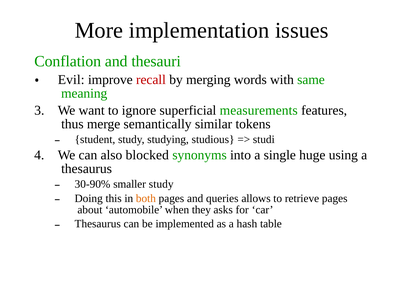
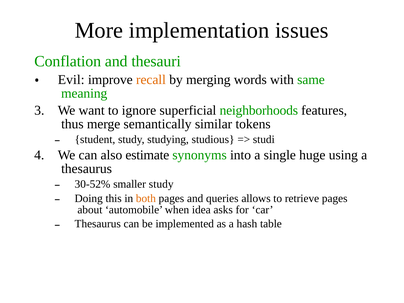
recall colour: red -> orange
measurements: measurements -> neighborhoods
blocked: blocked -> estimate
30-90%: 30-90% -> 30-52%
they: they -> idea
